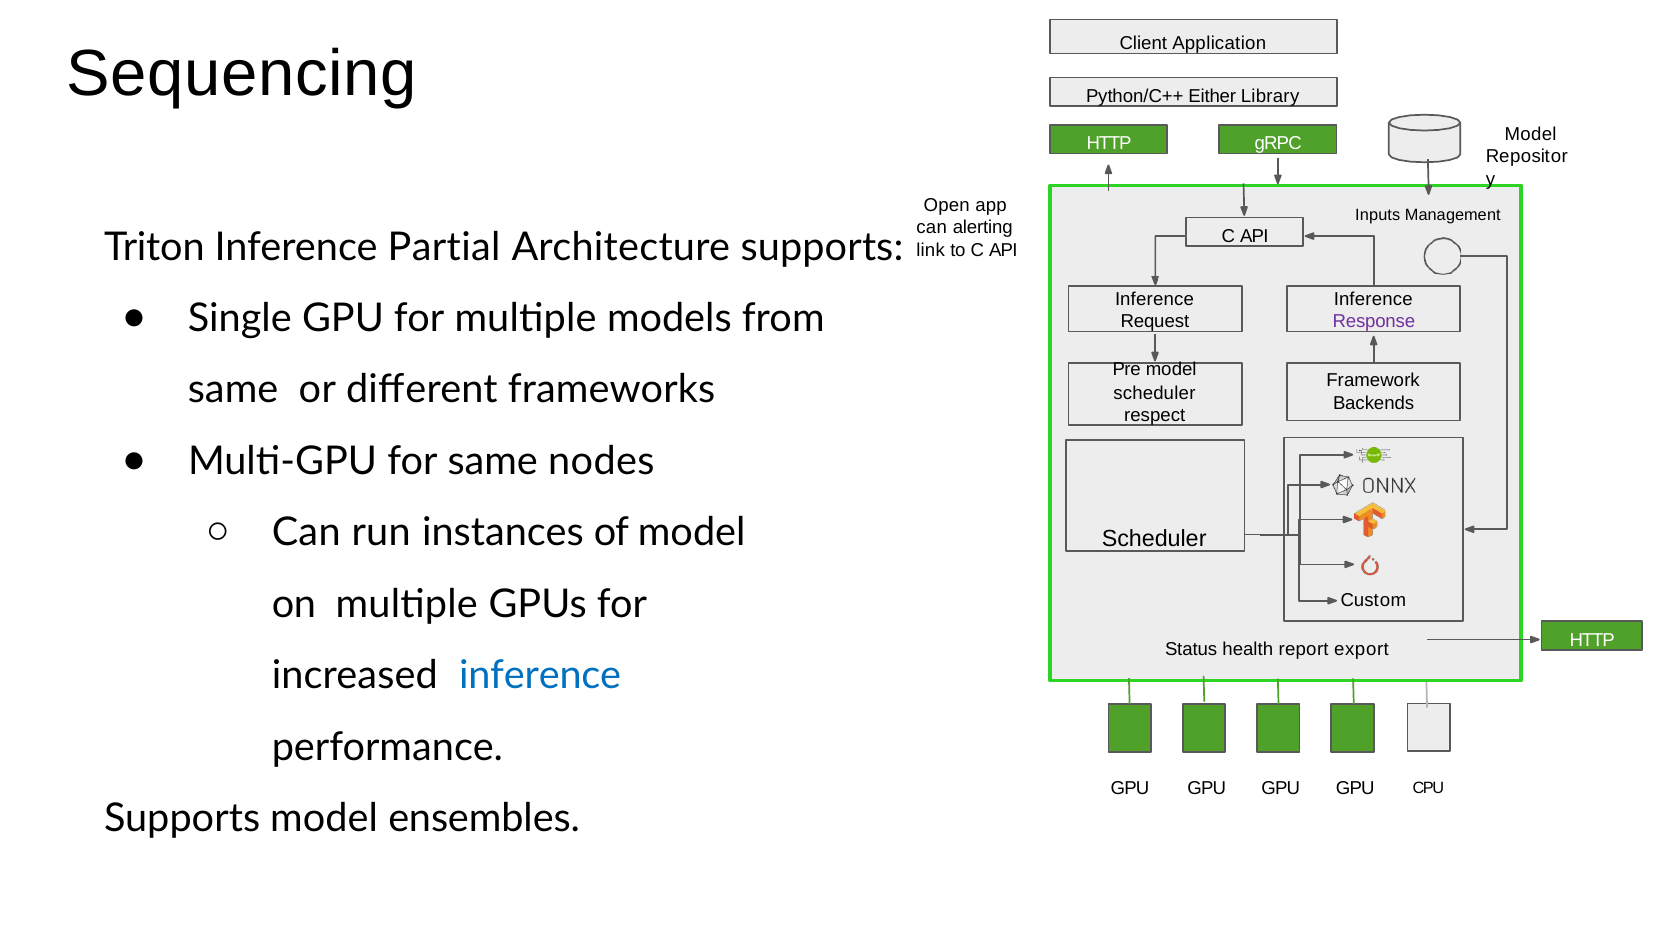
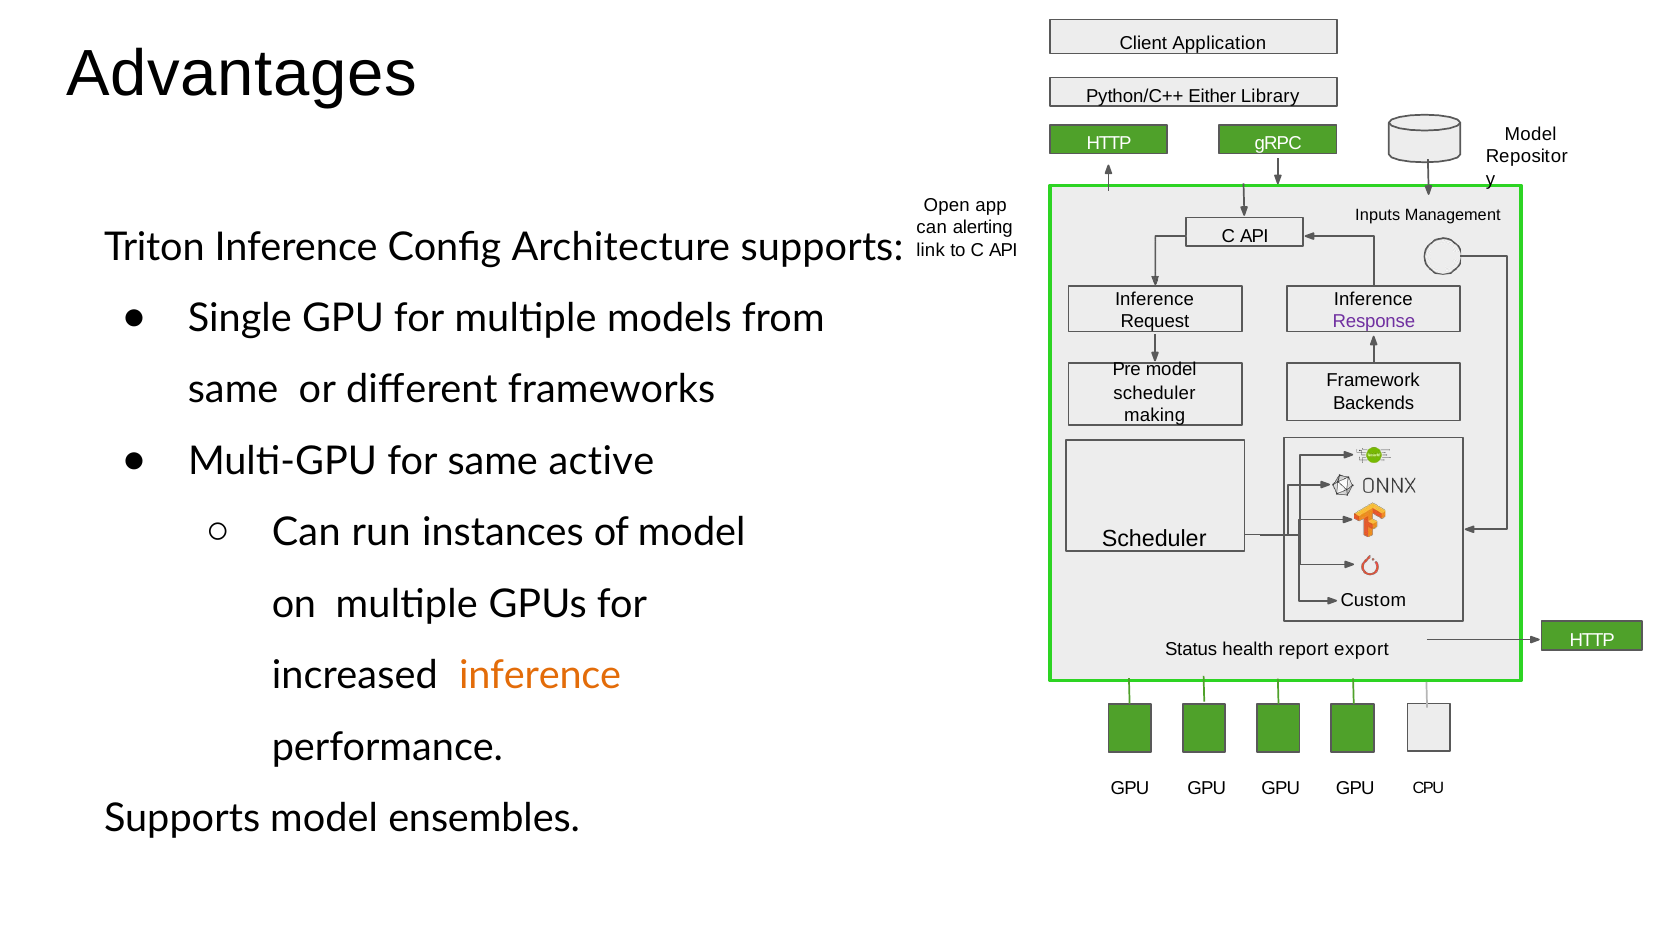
Sequencing: Sequencing -> Advantages
Partial: Partial -> Conﬁg
respect: respect -> making
nodes: nodes -> active
inference at (540, 676) colour: blue -> orange
